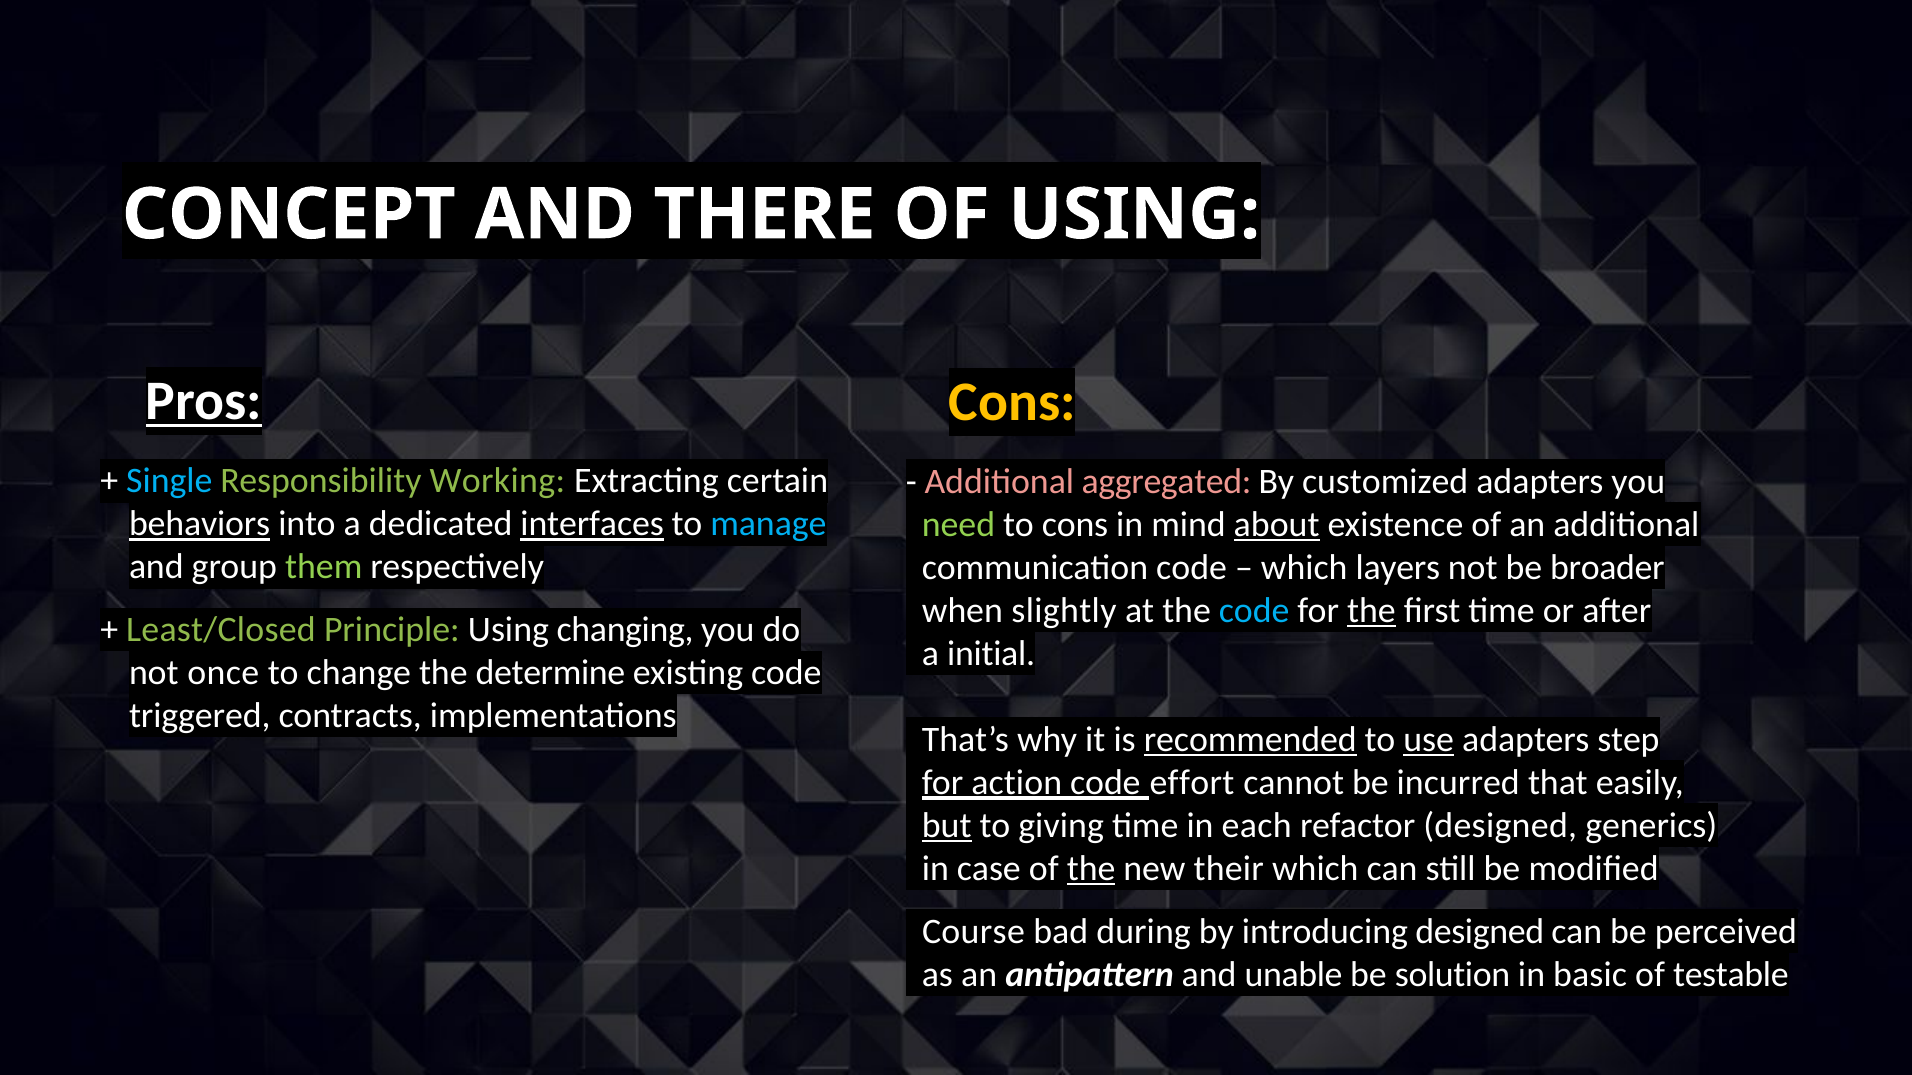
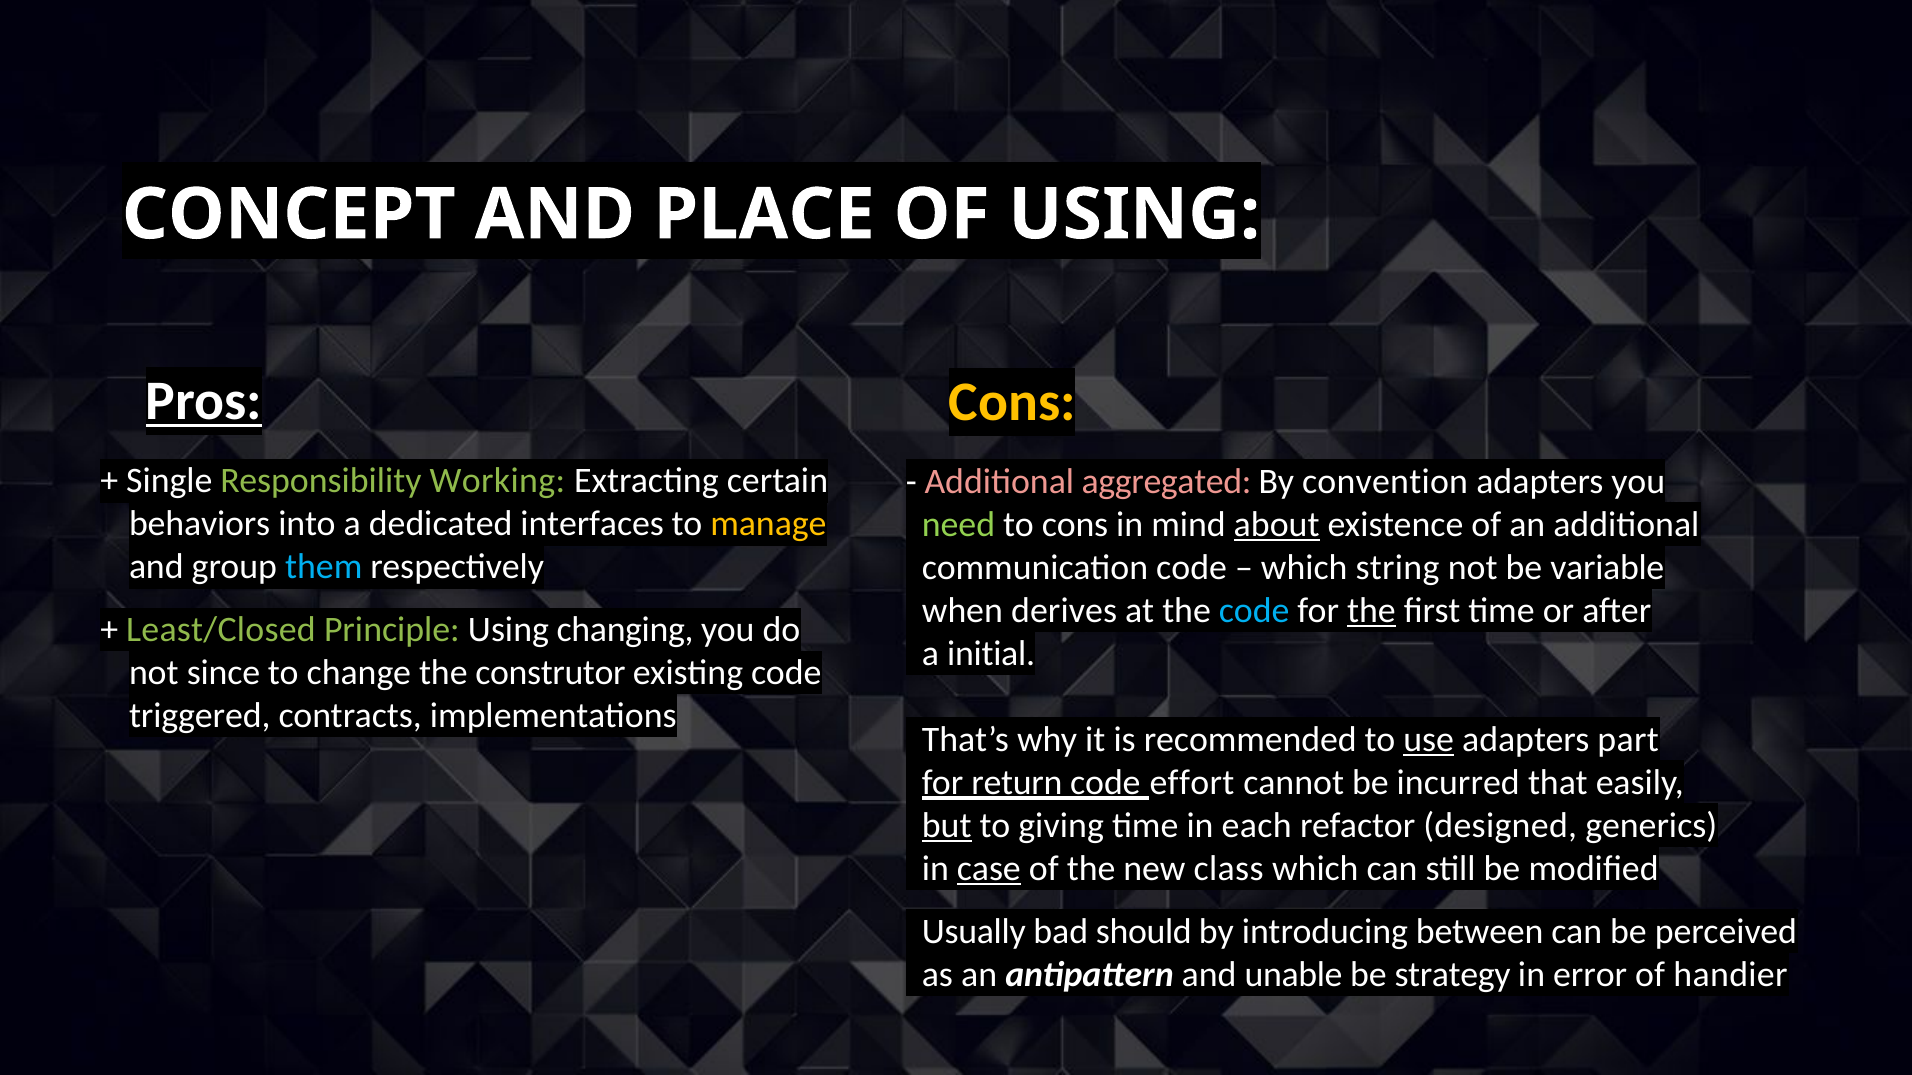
THERE: THERE -> PLACE
Single colour: light blue -> white
customized: customized -> convention
behaviors underline: present -> none
interfaces underline: present -> none
manage colour: light blue -> yellow
them colour: light green -> light blue
layers: layers -> string
broader: broader -> variable
slightly: slightly -> derives
once: once -> since
determine: determine -> construtor
recommended underline: present -> none
step: step -> part
action: action -> return
case underline: none -> present
the at (1091, 869) underline: present -> none
their: their -> class
Course: Course -> Usually
during: during -> should
introducing designed: designed -> between
solution: solution -> strategy
basic: basic -> error
testable: testable -> handier
